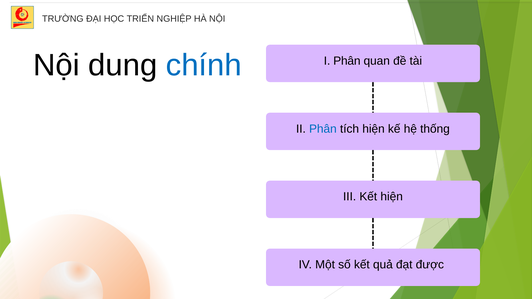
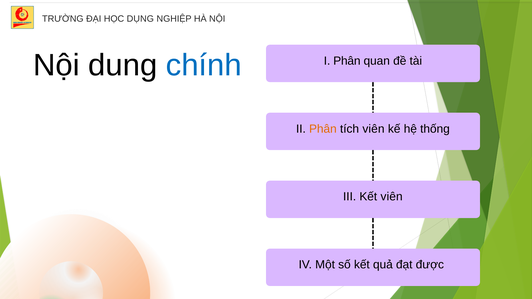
TRIỂN: TRIỂN -> DỤNG
Phân at (323, 129) colour: blue -> orange
tích hiện: hiện -> viên
Kết hiện: hiện -> viên
